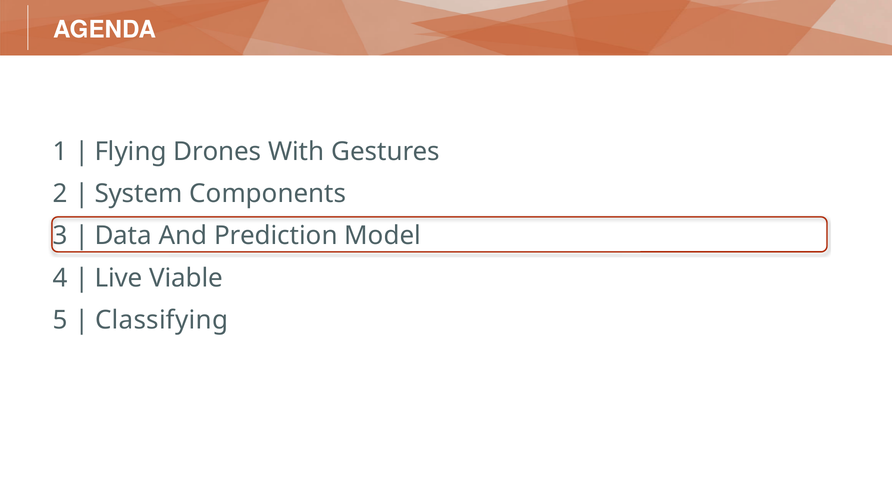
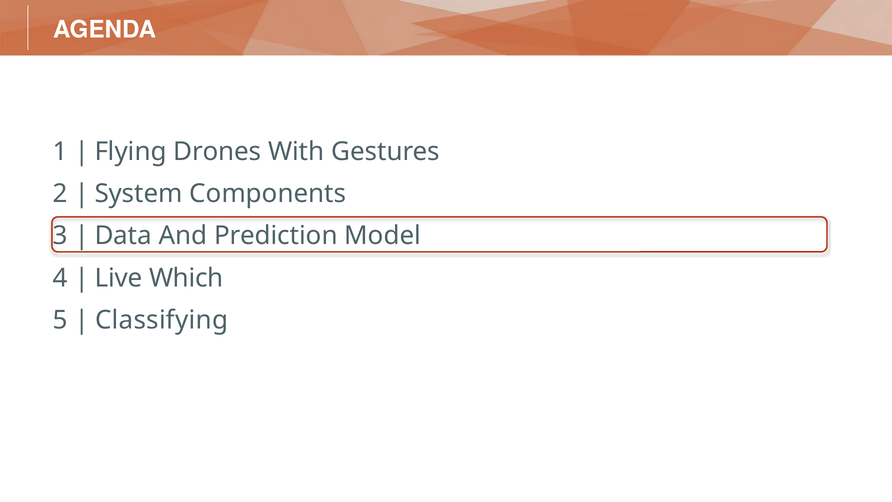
Viable: Viable -> Which
